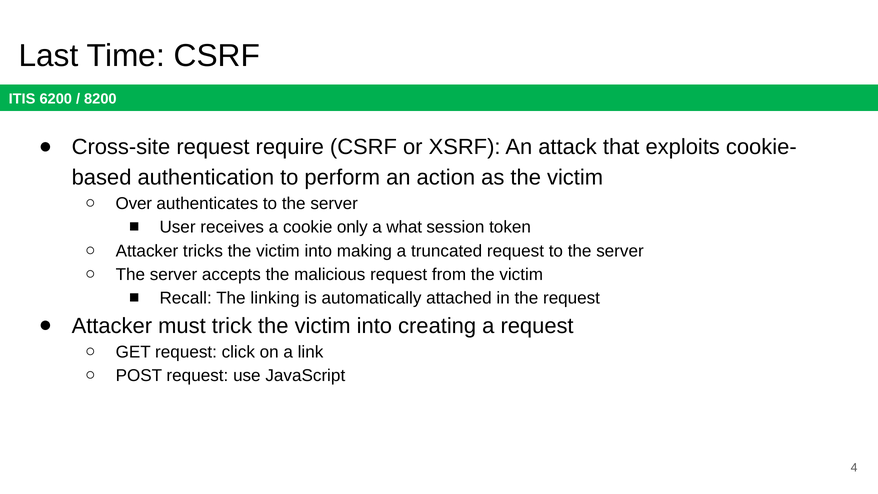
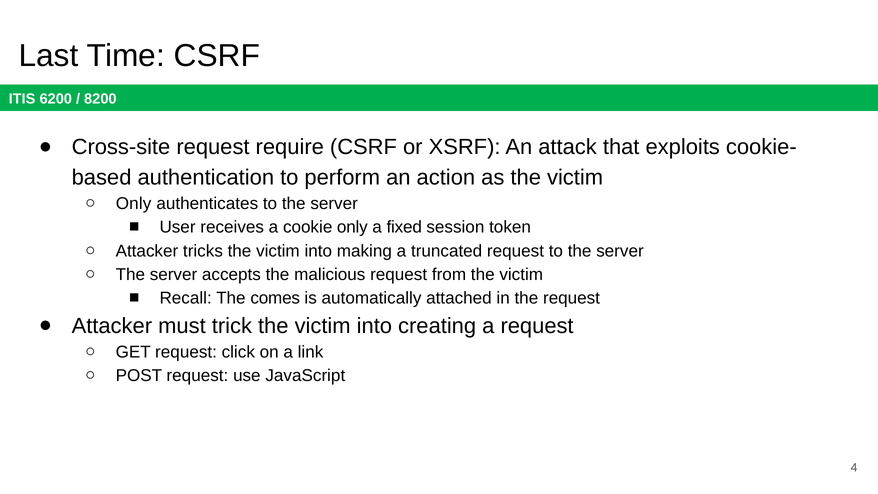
Over at (134, 204): Over -> Only
what: what -> fixed
linking: linking -> comes
